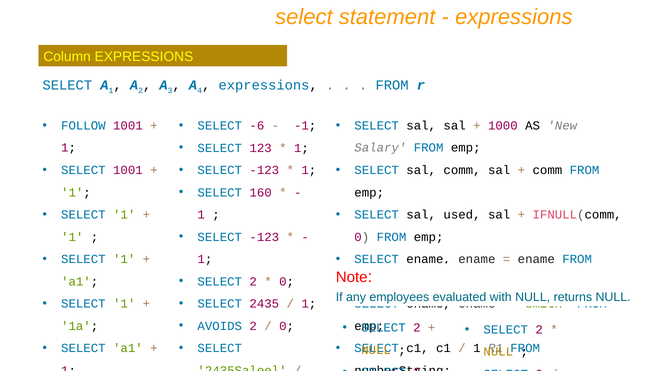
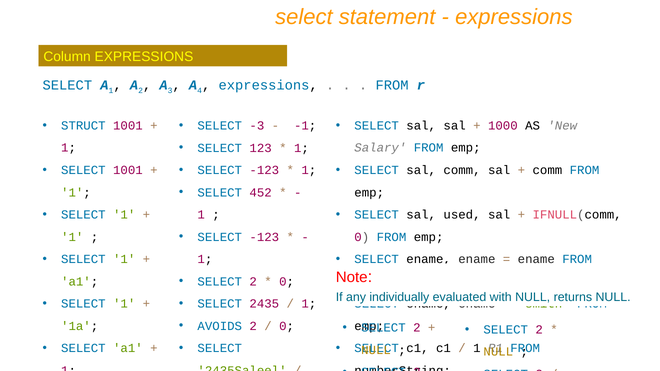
FOLLOW: FOLLOW -> STRUCT
-6: -6 -> -3
160: 160 -> 452
employees: employees -> individually
